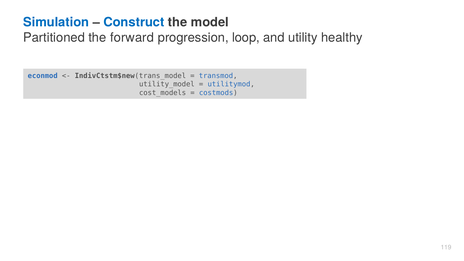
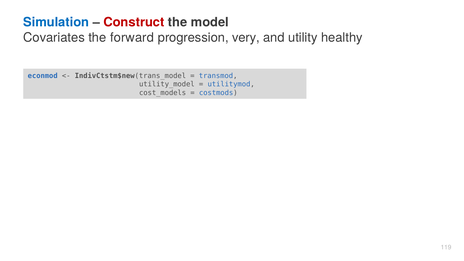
Construct colour: blue -> red
Partitioned: Partitioned -> Covariates
loop: loop -> very
